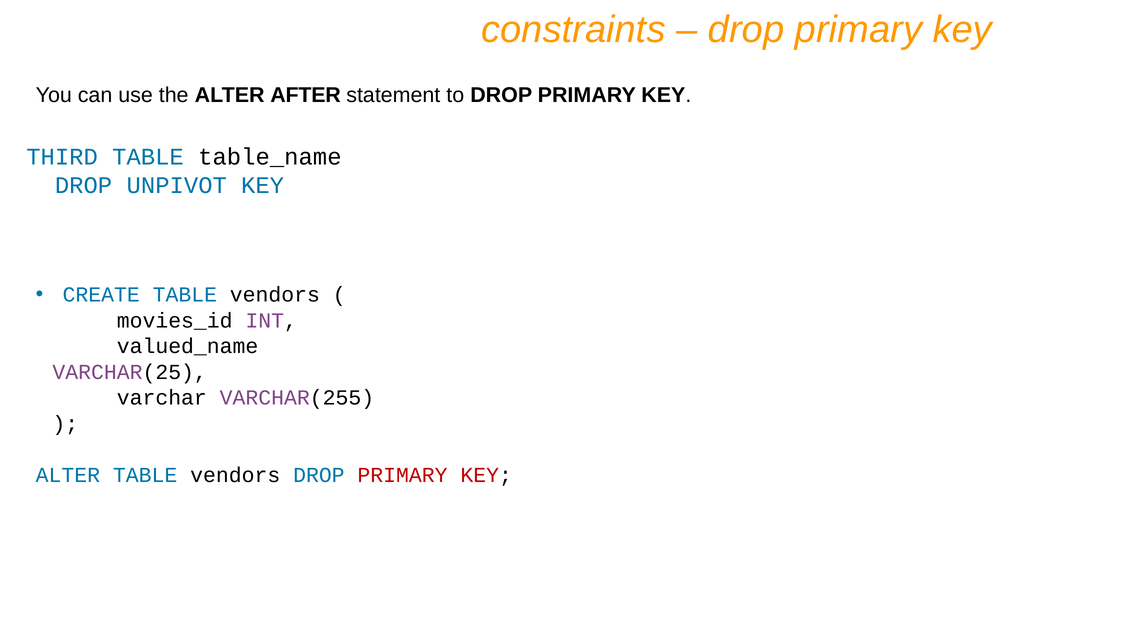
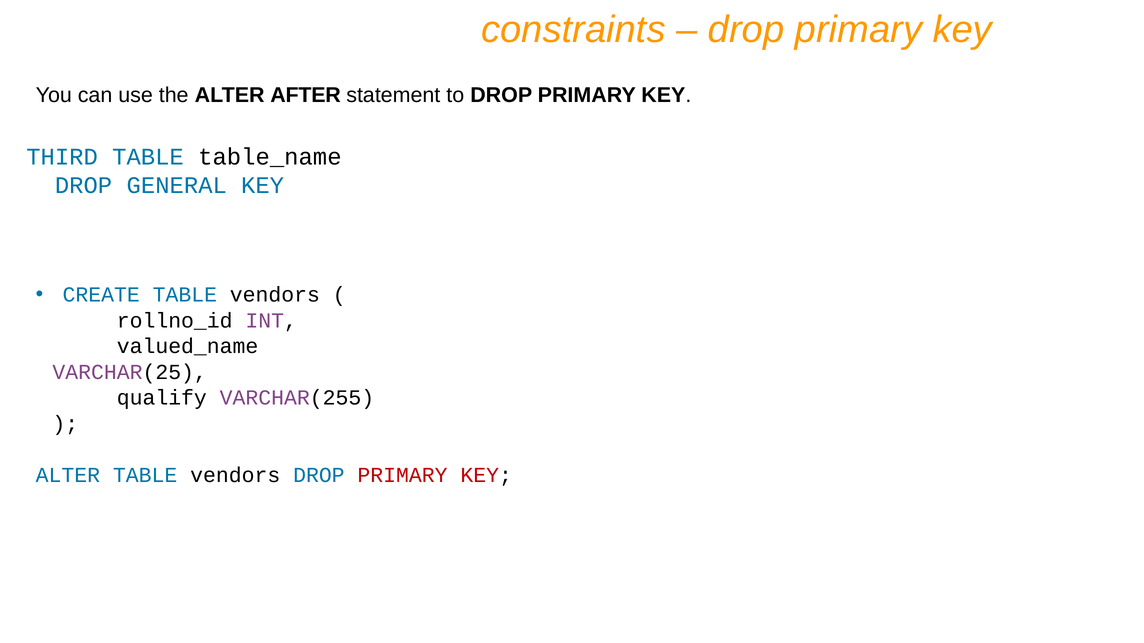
UNPIVOT: UNPIVOT -> GENERAL
movies_id: movies_id -> rollno_id
varchar: varchar -> qualify
